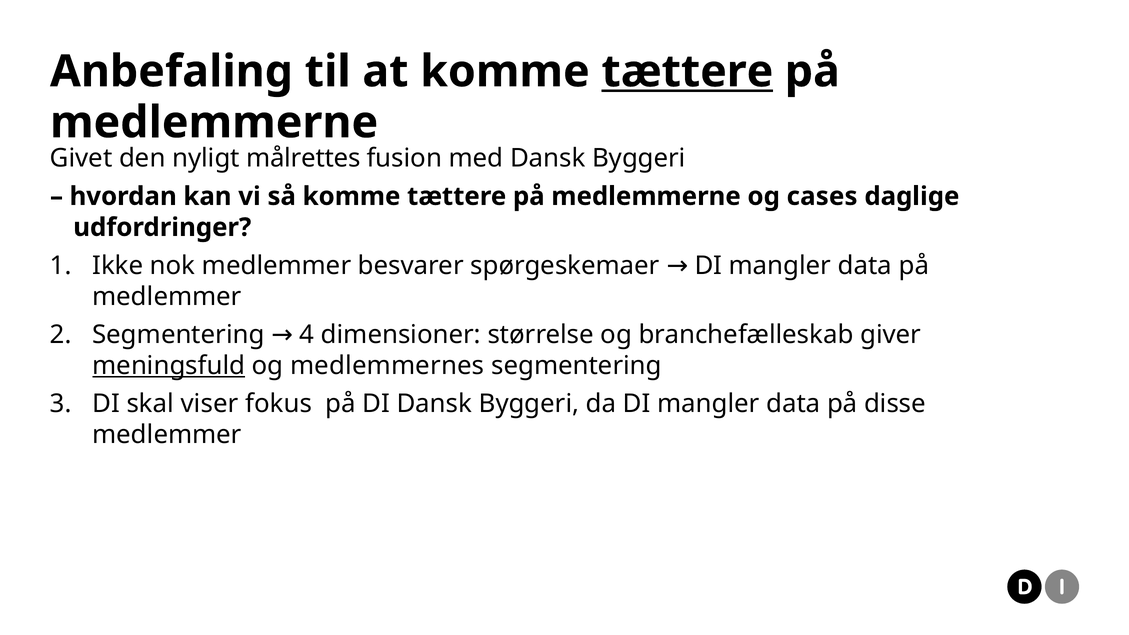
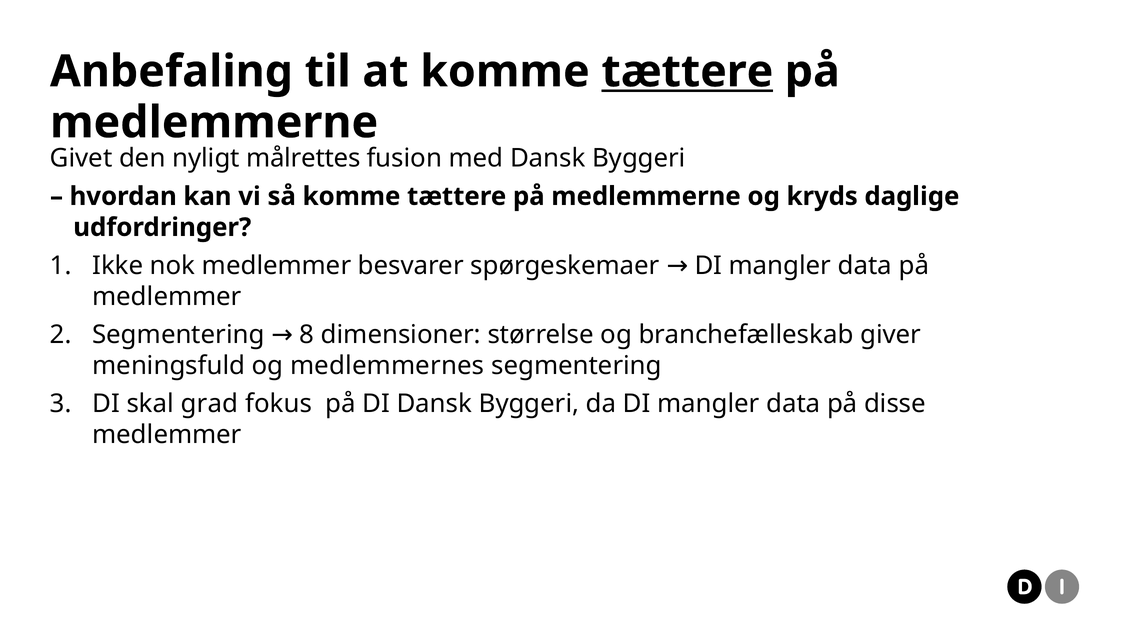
cases: cases -> kryds
4: 4 -> 8
meningsfuld underline: present -> none
viser: viser -> grad
